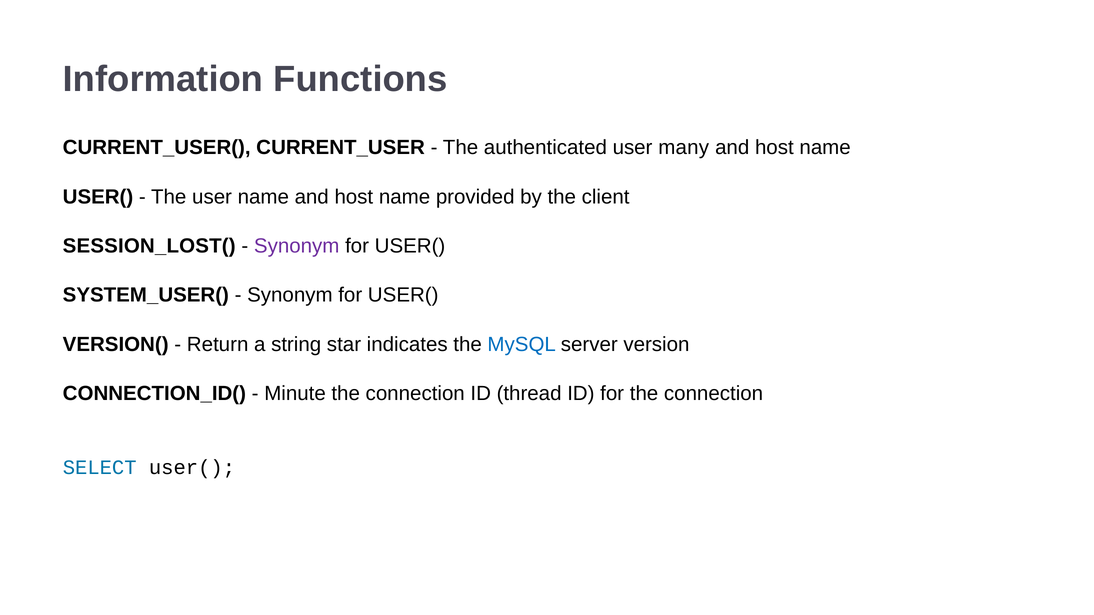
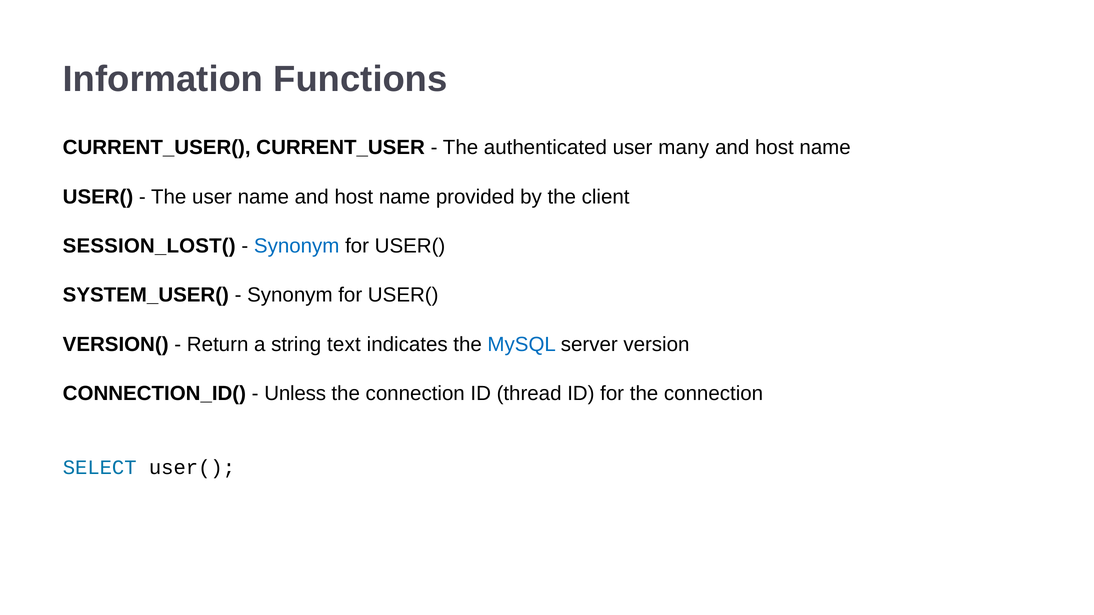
Synonym at (297, 246) colour: purple -> blue
star: star -> text
Minute: Minute -> Unless
